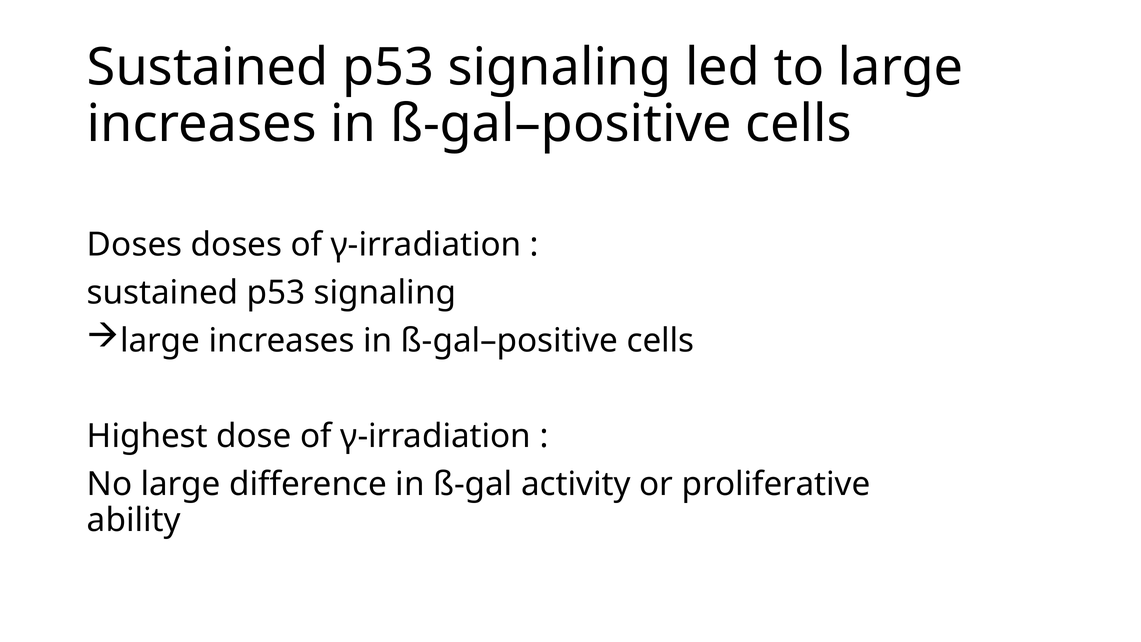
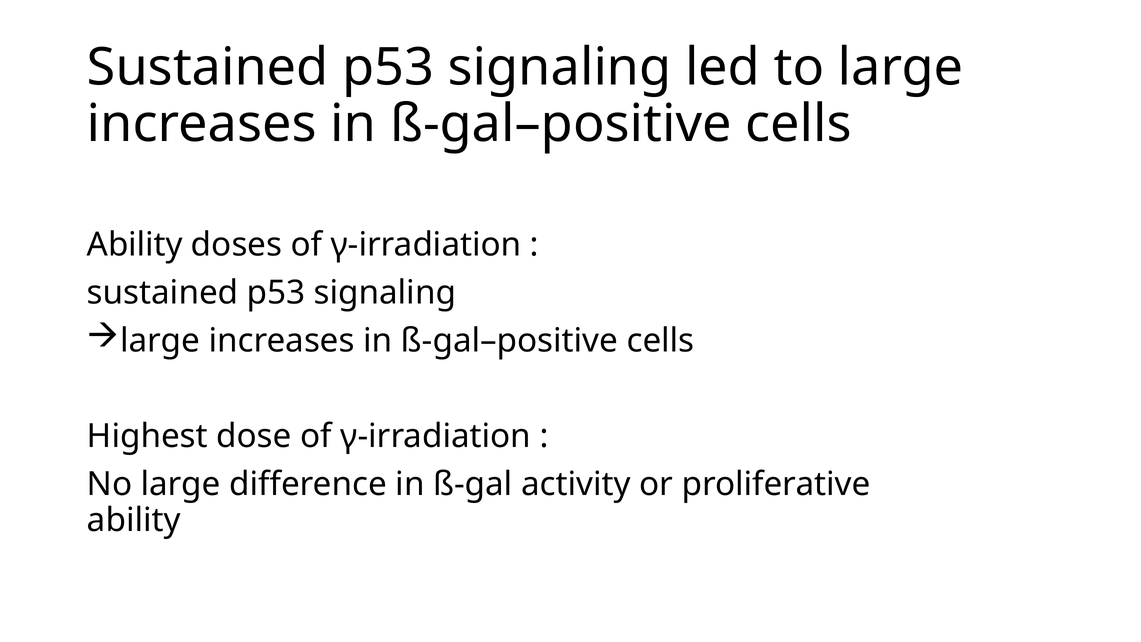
Doses at (135, 245): Doses -> Ability
